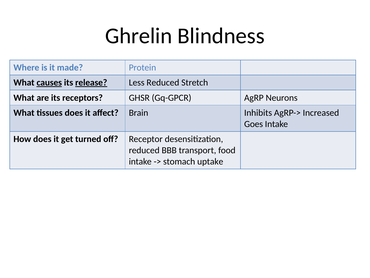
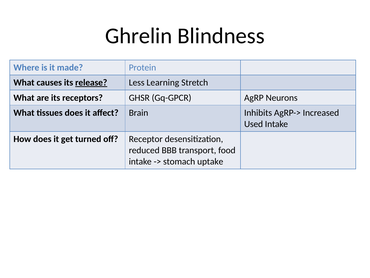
causes underline: present -> none
Less Reduced: Reduced -> Learning
Goes: Goes -> Used
